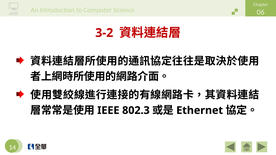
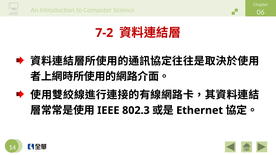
3-2: 3-2 -> 7-2
